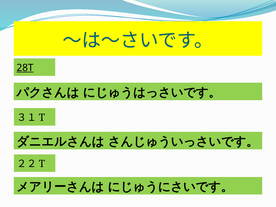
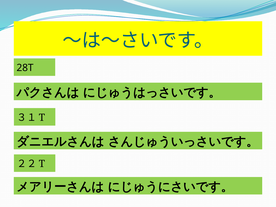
28T underline: present -> none
